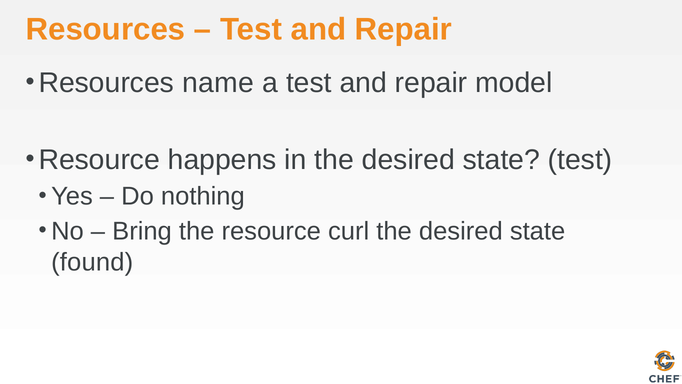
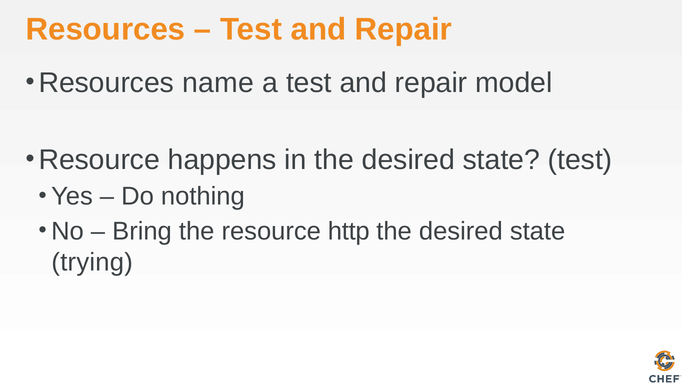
curl: curl -> http
found: found -> trying
